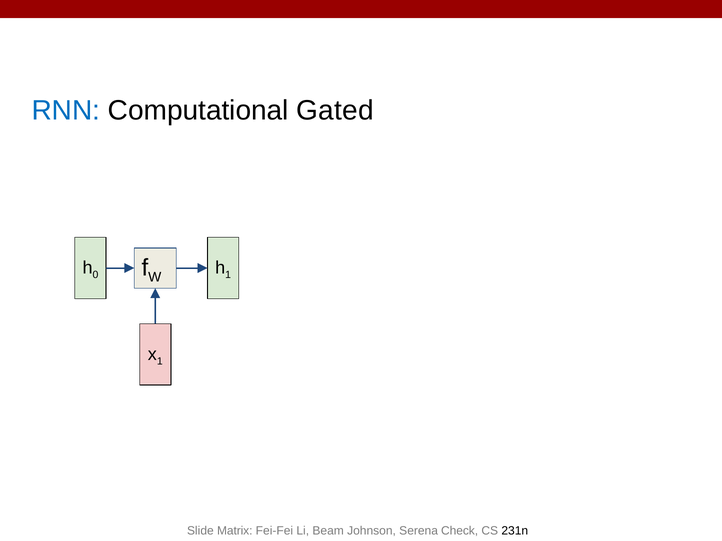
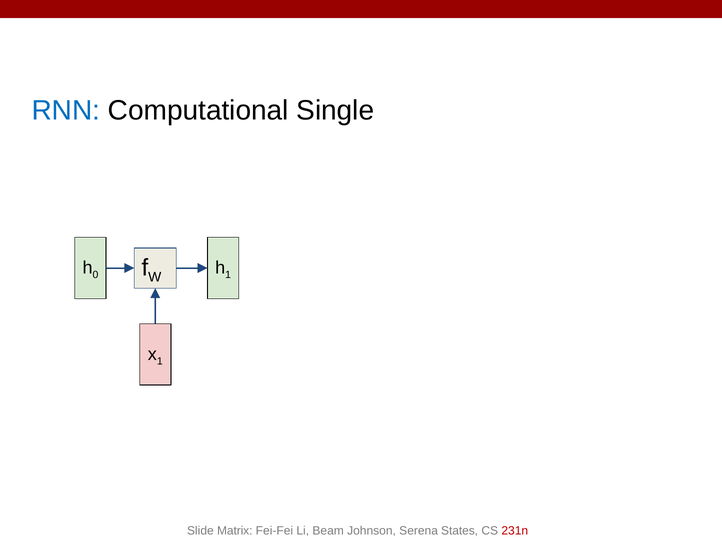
Gated: Gated -> Single
Check: Check -> States
231n colour: black -> red
